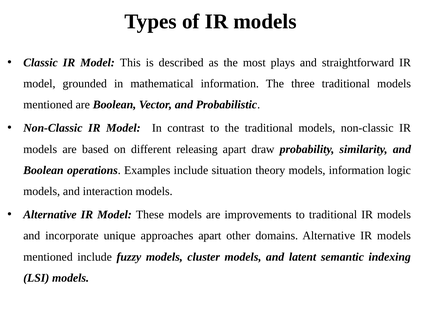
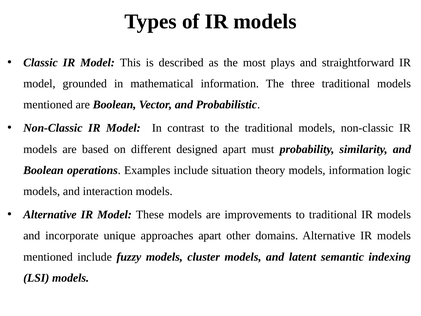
releasing: releasing -> designed
draw: draw -> must
